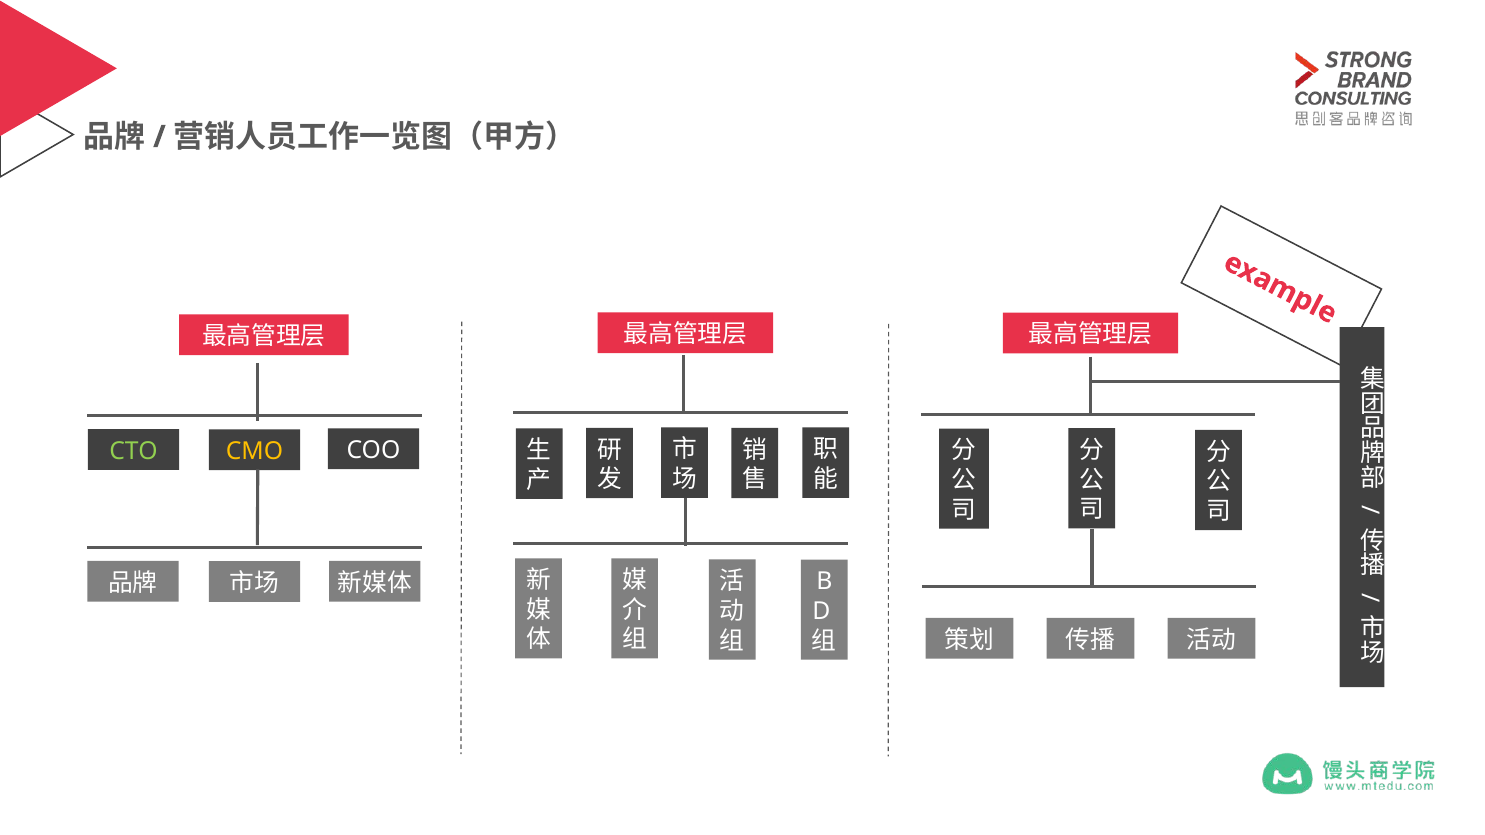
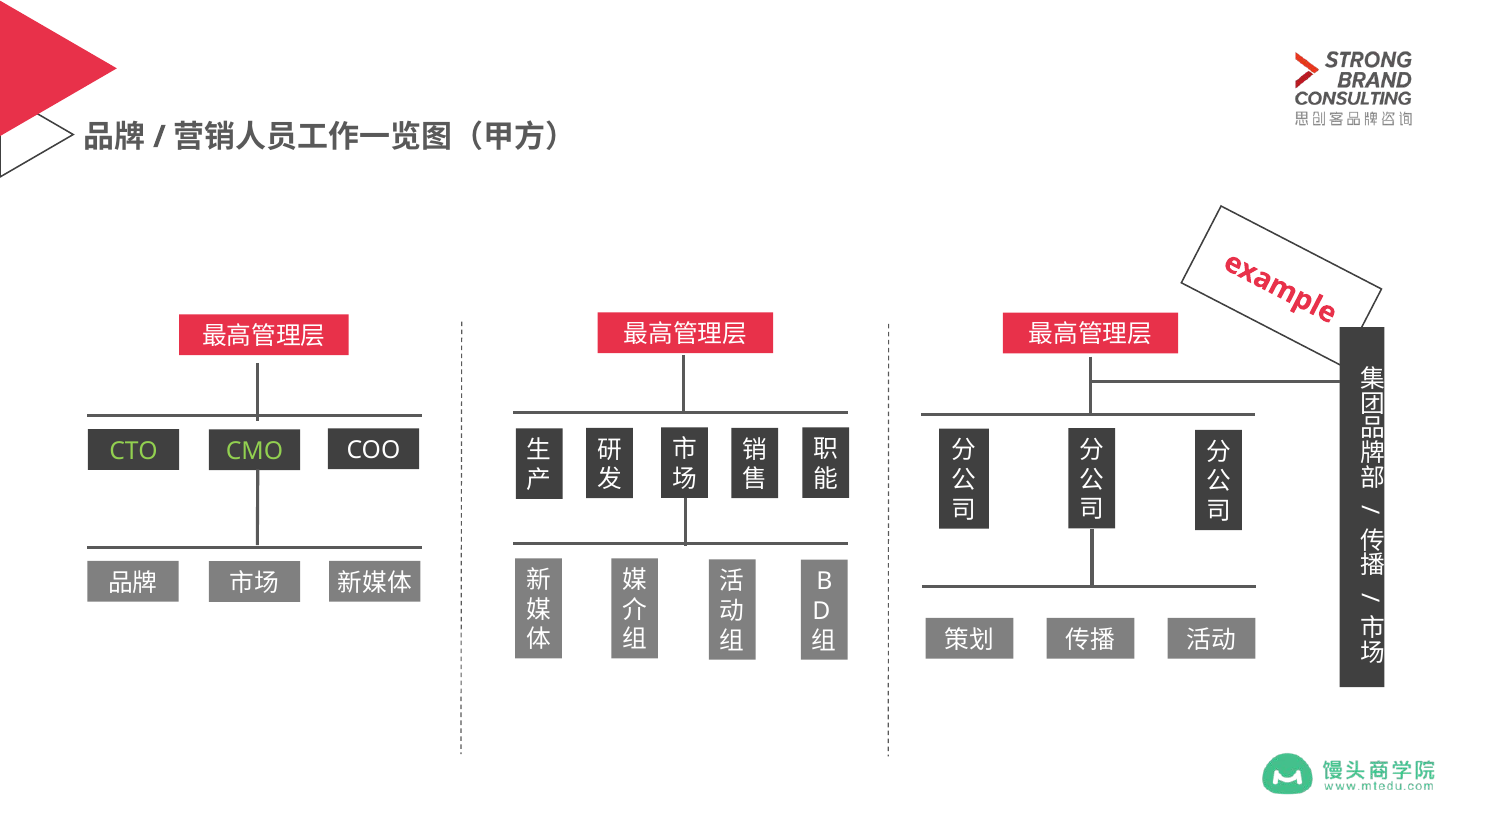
CMO colour: yellow -> light green
